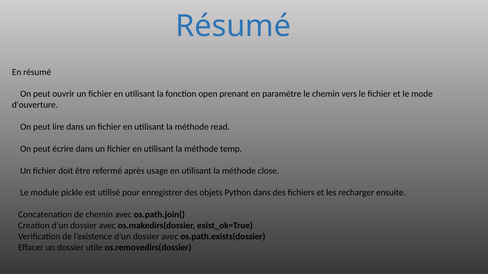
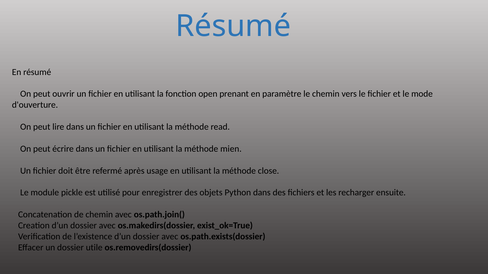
temp: temp -> mien
